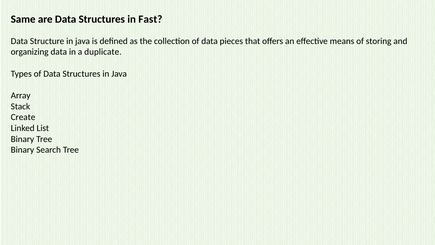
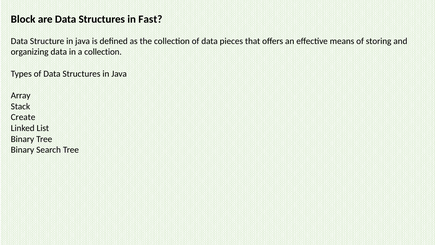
Same: Same -> Block
a duplicate: duplicate -> collection
